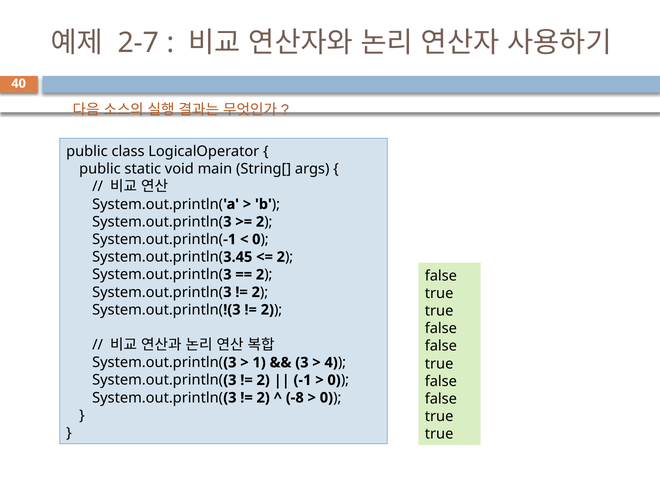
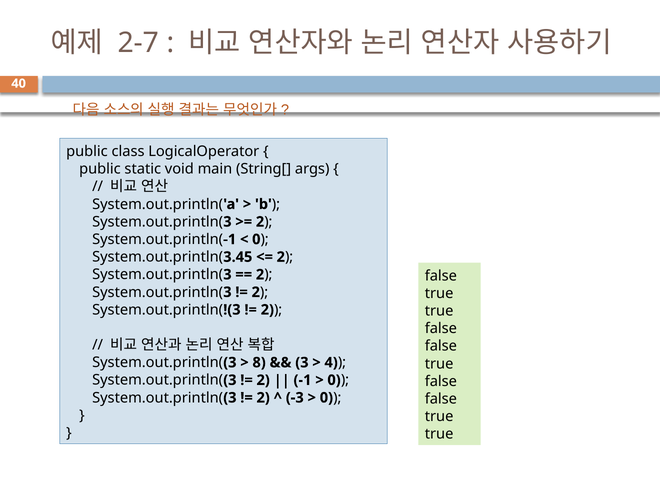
1: 1 -> 8
-8: -8 -> -3
